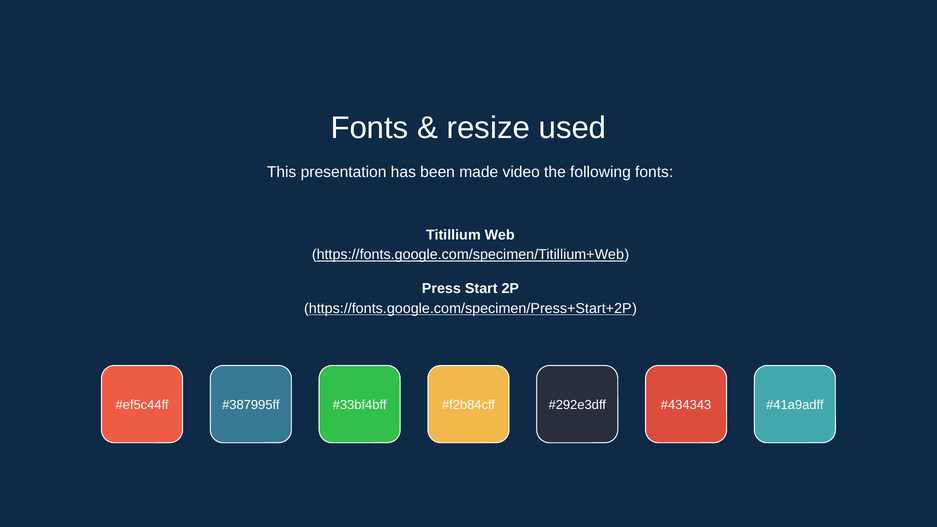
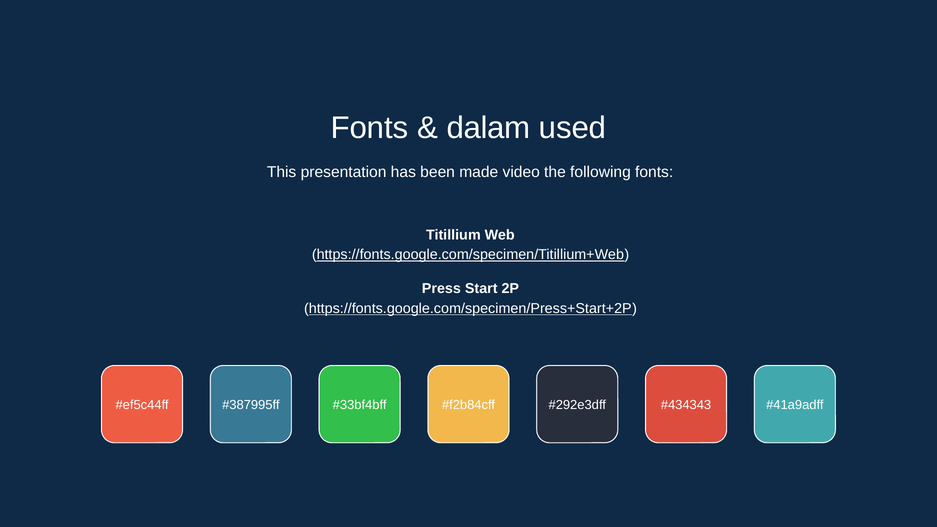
resize: resize -> dalam
